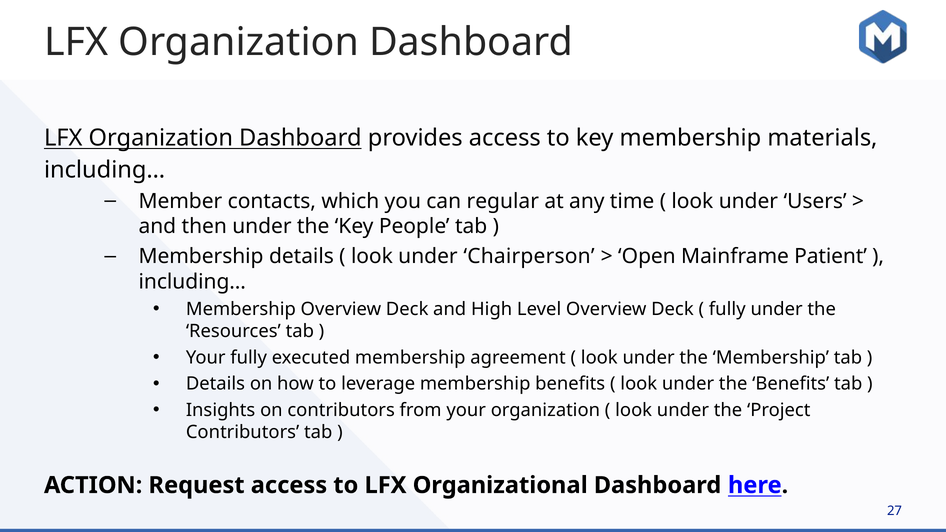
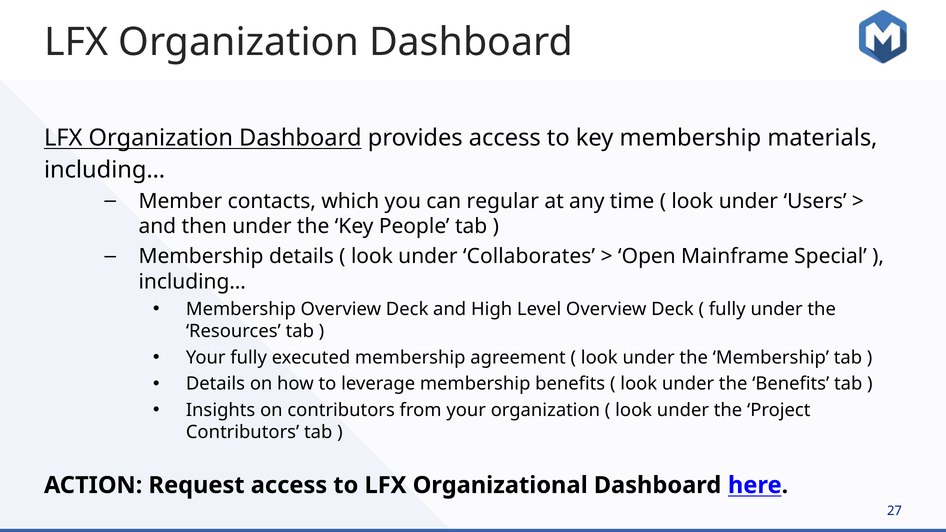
Chairperson: Chairperson -> Collaborates
Patient: Patient -> Special
